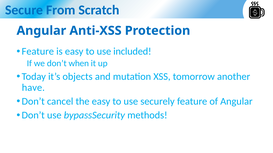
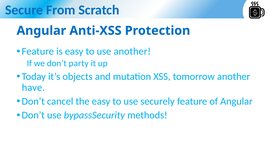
use included: included -> another
when: when -> party
